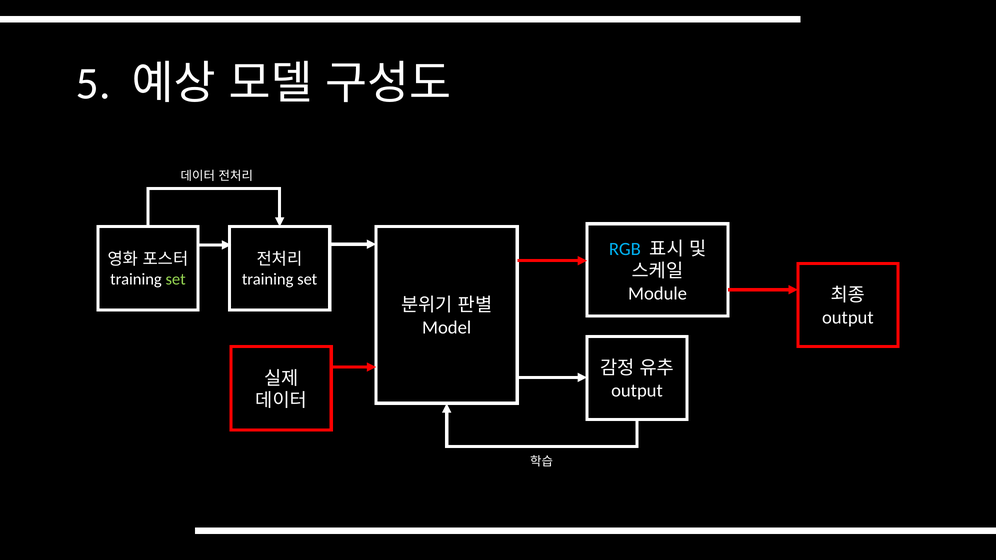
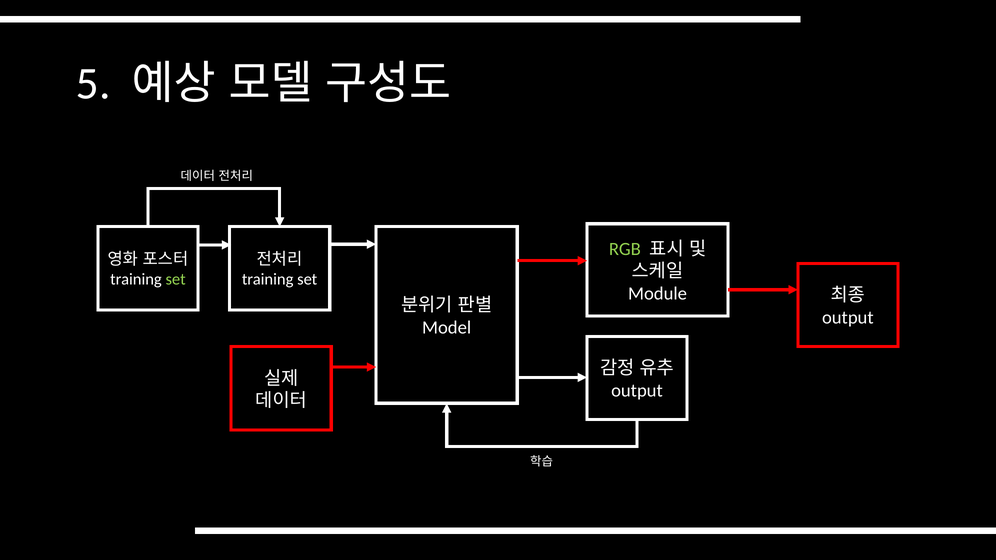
RGB colour: light blue -> light green
